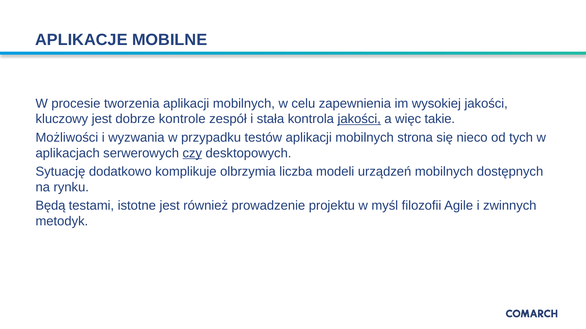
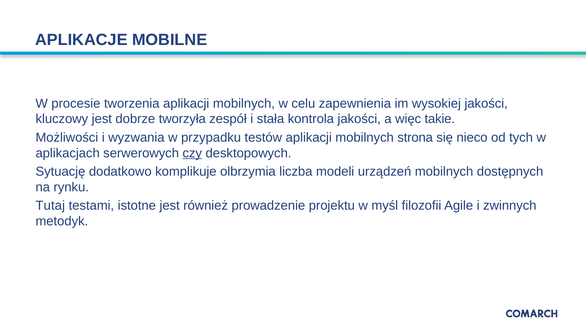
kontrole: kontrole -> tworzyła
jakości at (359, 119) underline: present -> none
Będą: Będą -> Tutaj
